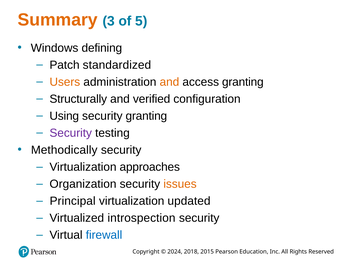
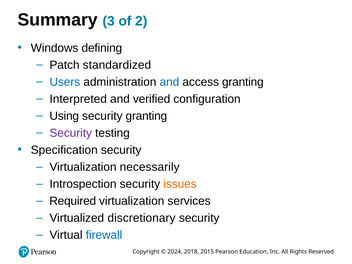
Summary colour: orange -> black
5: 5 -> 2
Users colour: orange -> blue
and at (169, 82) colour: orange -> blue
Structurally: Structurally -> Interpreted
Methodically: Methodically -> Specification
approaches: approaches -> necessarily
Organization: Organization -> Introspection
Principal: Principal -> Required
updated: updated -> services
introspection: introspection -> discretionary
